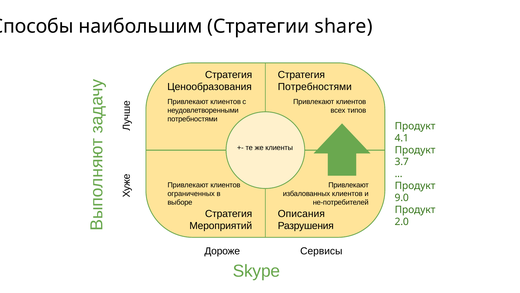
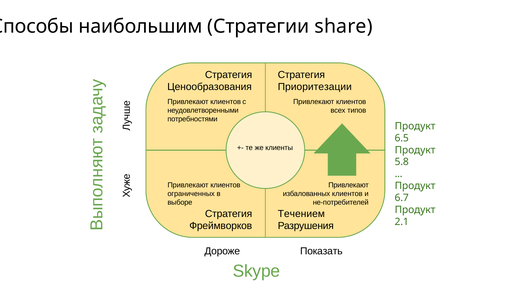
Потребностями at (315, 87): Потребностями -> Приоритезации
4.1: 4.1 -> 6.5
3.7: 3.7 -> 5.8
9.0: 9.0 -> 6.7
Описания: Описания -> Течением
2.0: 2.0 -> 2.1
Мероприятий: Мероприятий -> Фреймворков
Сервисы: Сервисы -> Показать
